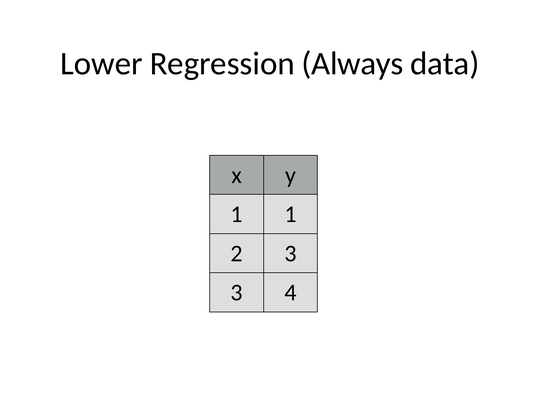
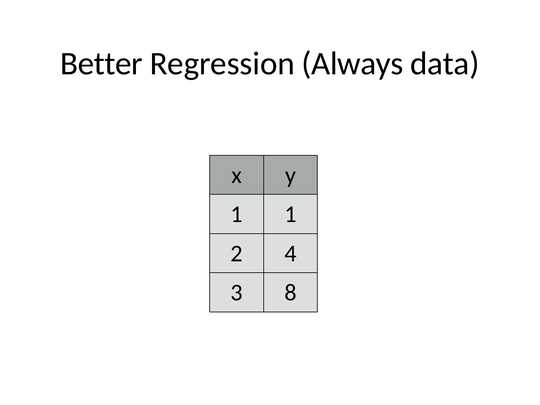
Lower: Lower -> Better
2 3: 3 -> 4
4: 4 -> 8
